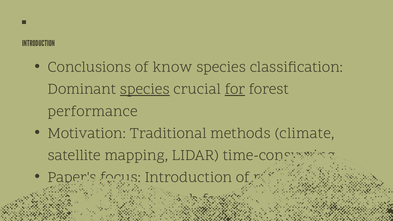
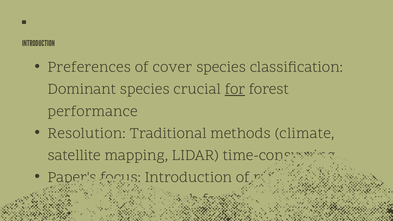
Conclusions: Conclusions -> Preferences
know: know -> cover
species at (145, 89) underline: present -> none
Motivation: Motivation -> Resolution
